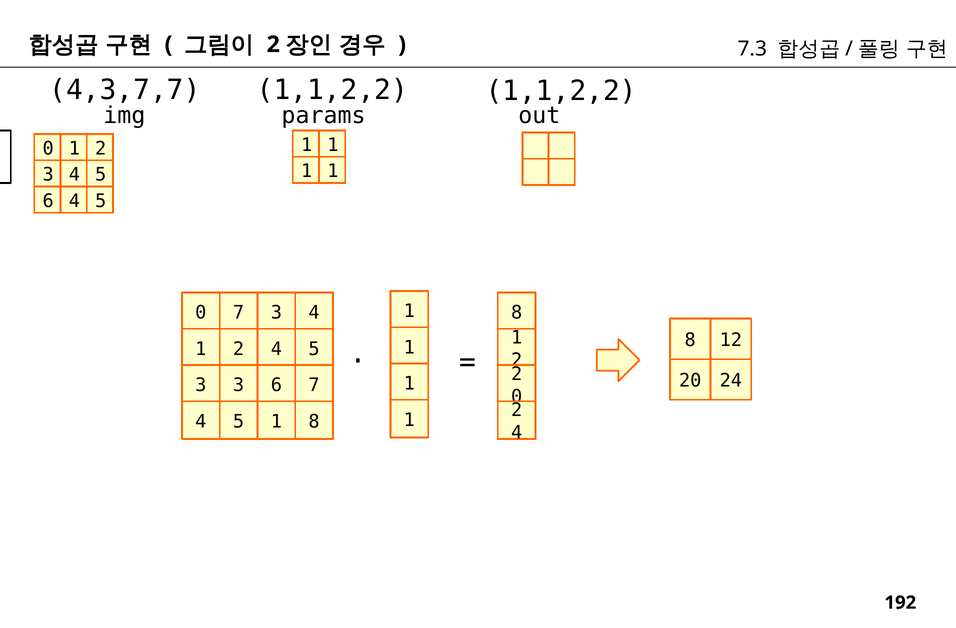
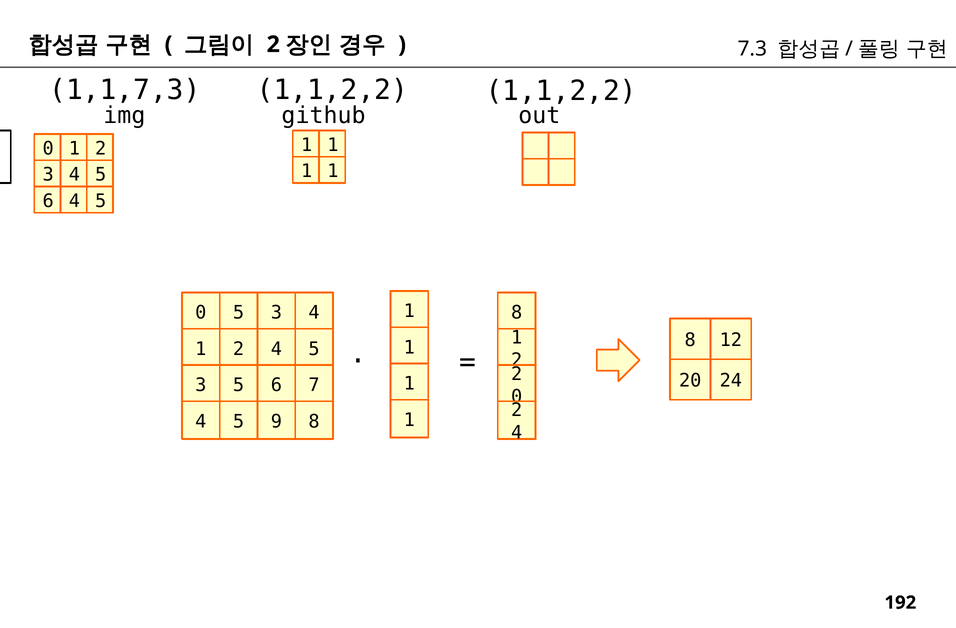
4,3,7,7: 4,3,7,7 -> 1,1,7,3
params: params -> github
0 7: 7 -> 5
3 3: 3 -> 5
5 1: 1 -> 9
